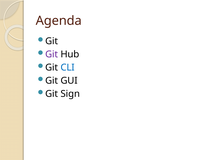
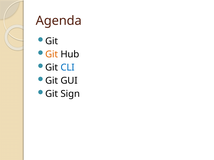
Git at (52, 55) colour: purple -> orange
